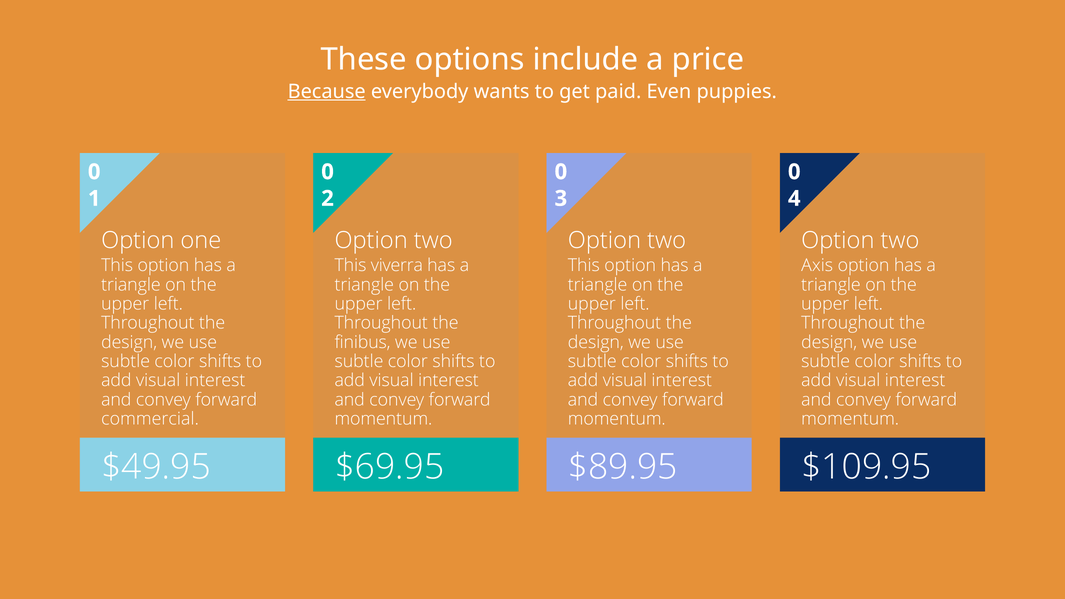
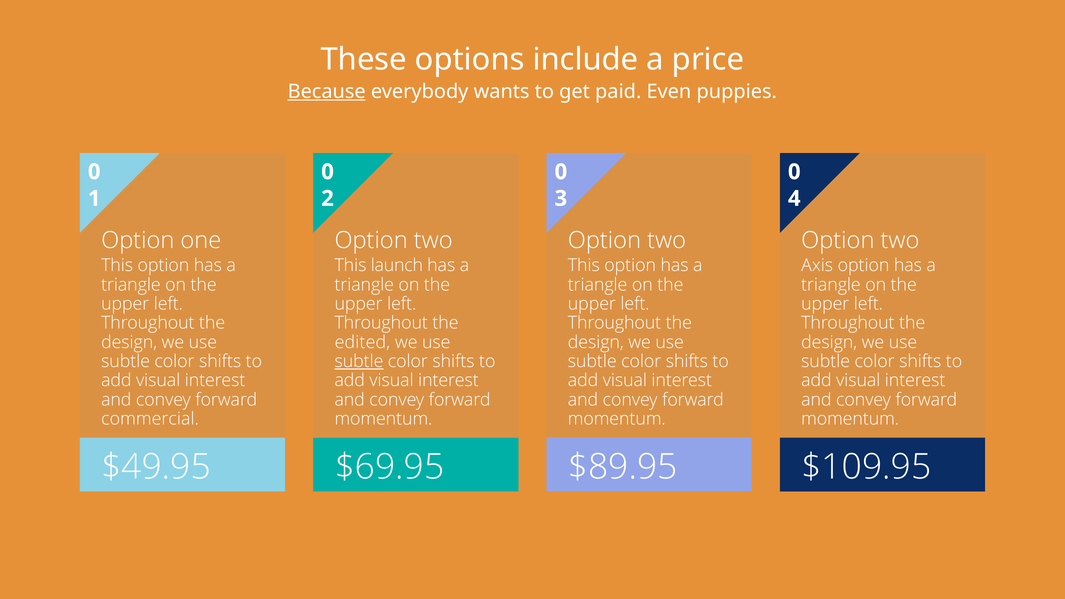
viverra: viverra -> launch
finibus: finibus -> edited
subtle at (359, 361) underline: none -> present
